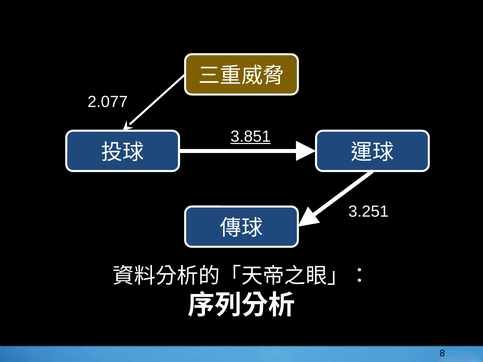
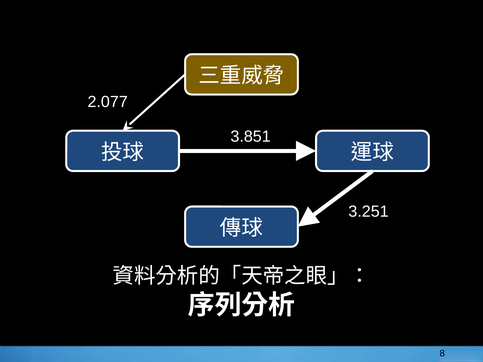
3.851 underline: present -> none
